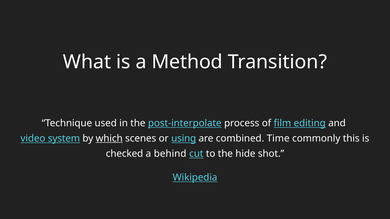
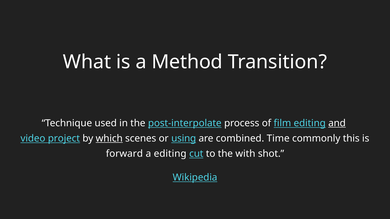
and underline: none -> present
system: system -> project
checked: checked -> forward
a behind: behind -> editing
hide: hide -> with
